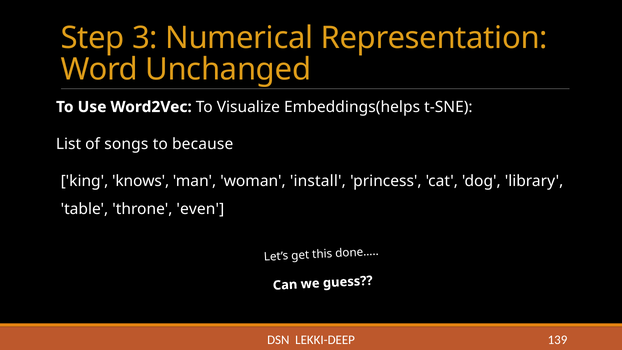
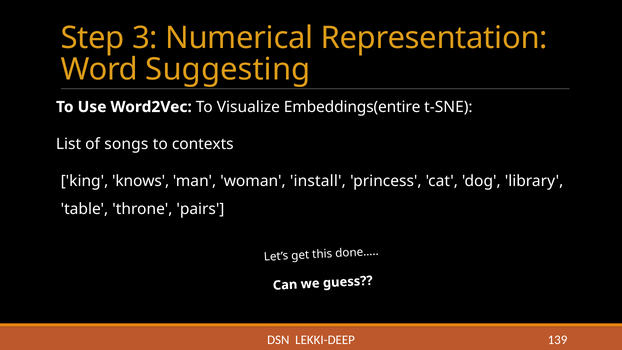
Unchanged: Unchanged -> Suggesting
Embeddings(helps: Embeddings(helps -> Embeddings(entire
because: because -> contexts
even: even -> pairs
